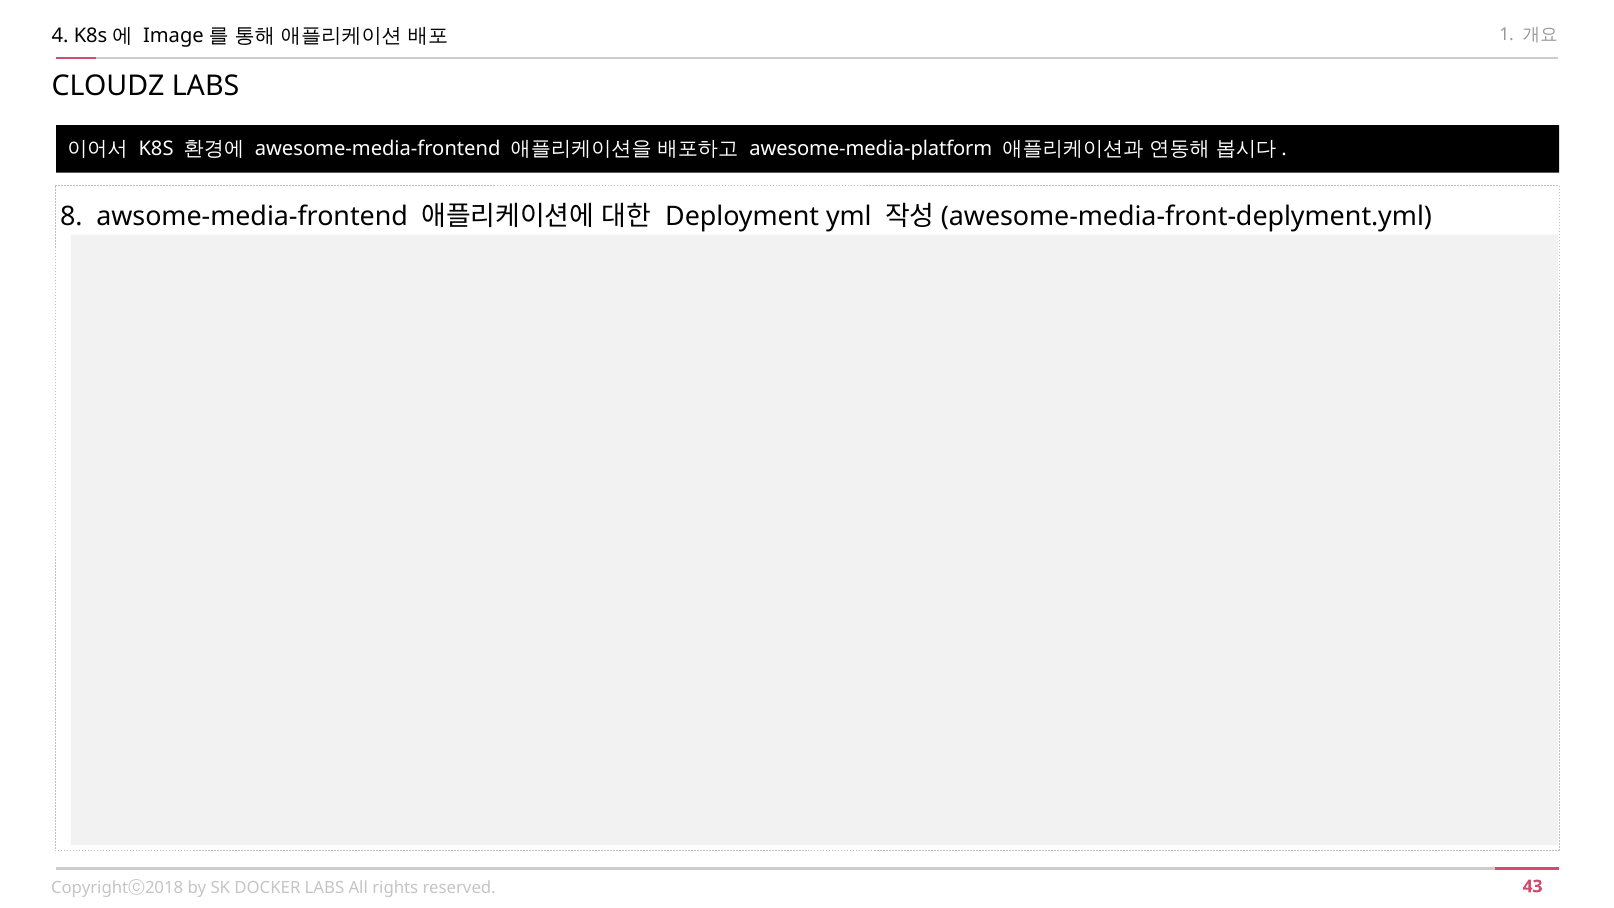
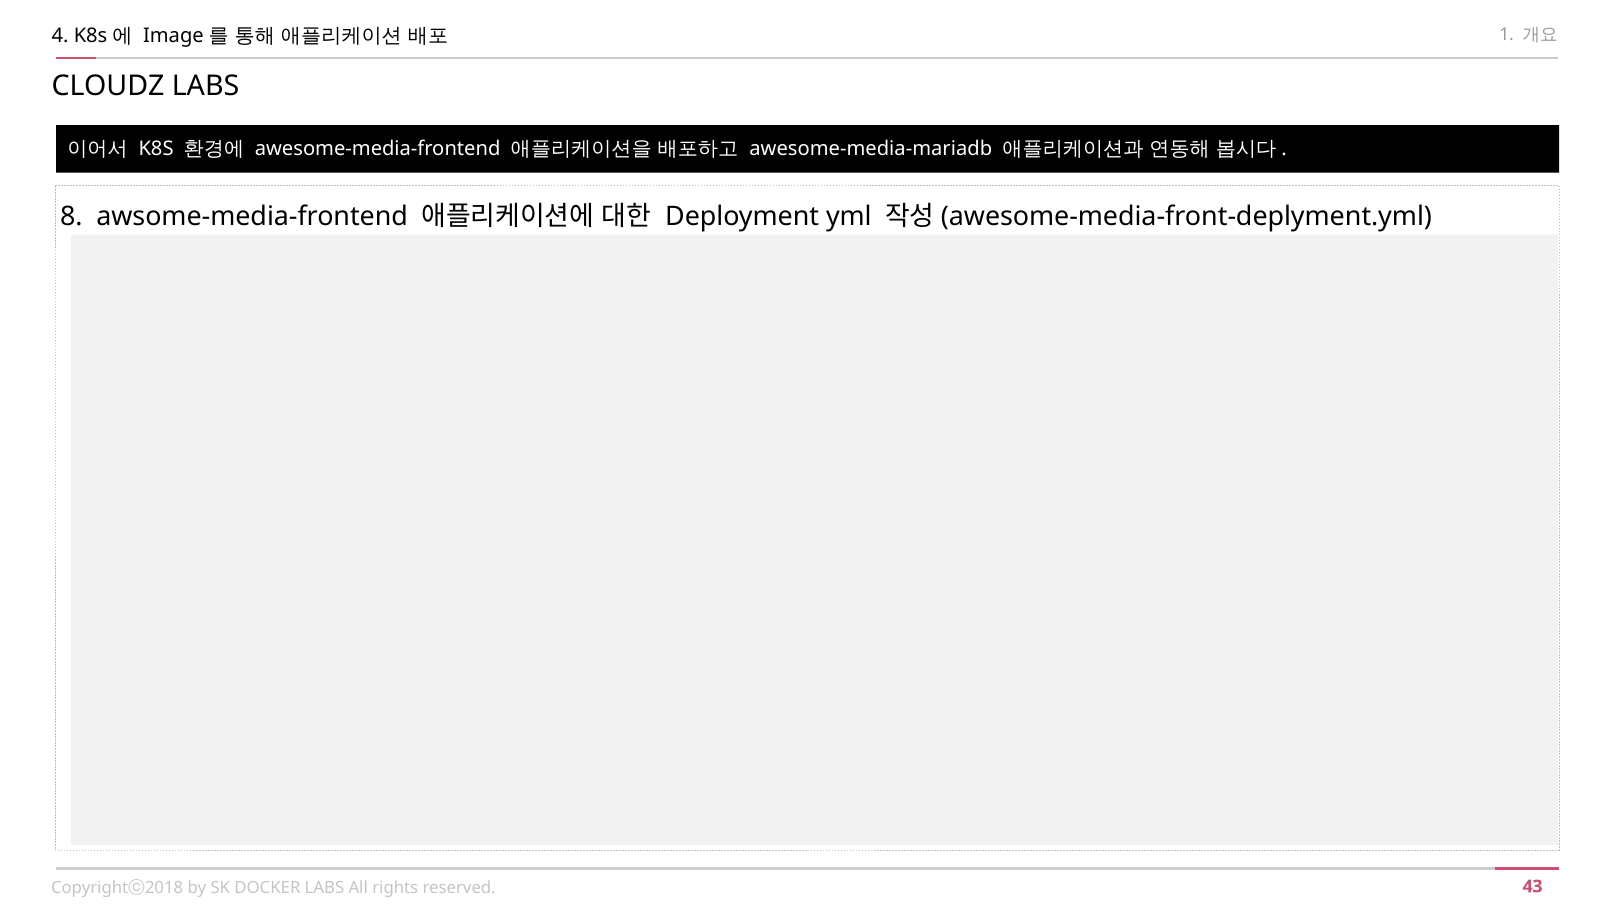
awesome-media-platform: awesome-media-platform -> awesome-media-mariadb
